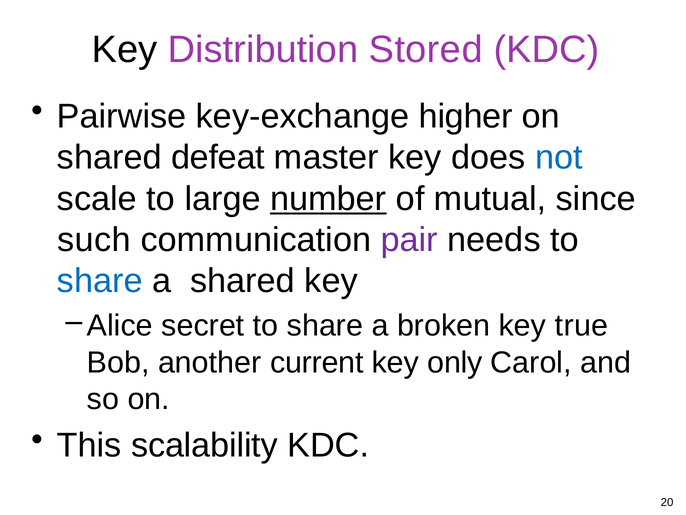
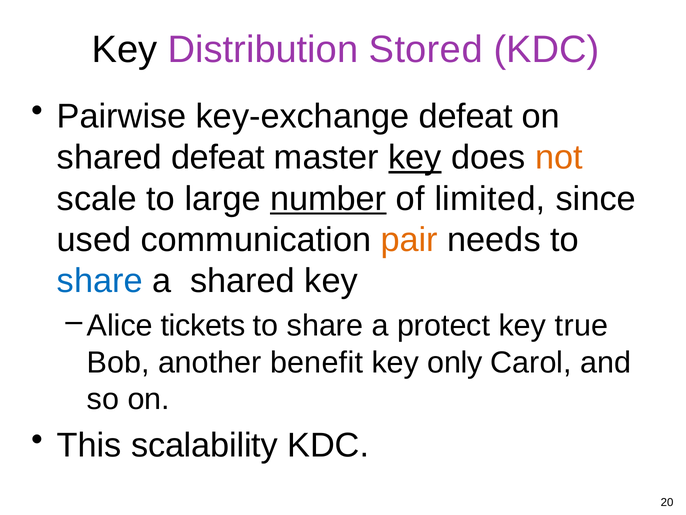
key-exchange higher: higher -> defeat
key at (415, 157) underline: none -> present
not colour: blue -> orange
mutual: mutual -> limited
such: such -> used
pair colour: purple -> orange
secret: secret -> tickets
broken: broken -> protect
current: current -> benefit
